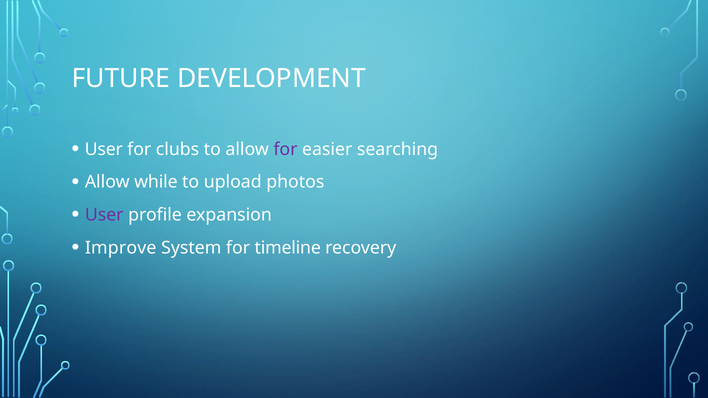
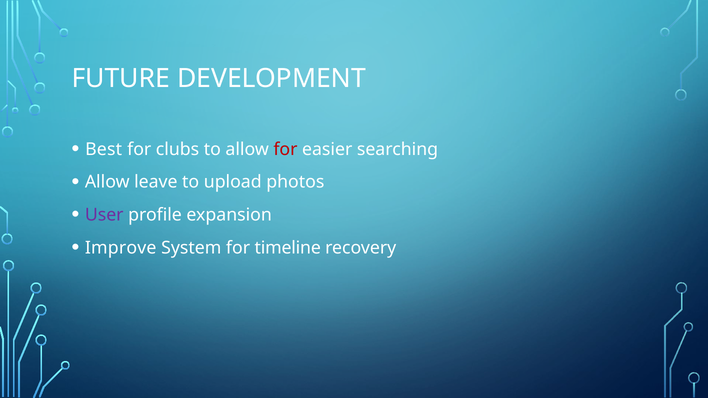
User at (104, 149): User -> Best
for at (285, 149) colour: purple -> red
while: while -> leave
